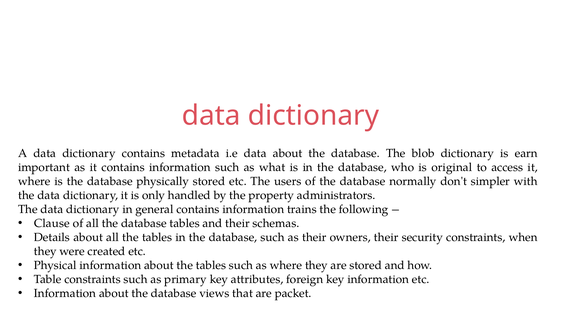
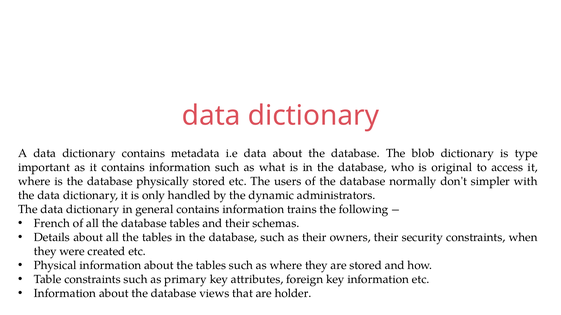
earn: earn -> type
property: property -> dynamic
Clause: Clause -> French
packet: packet -> holder
